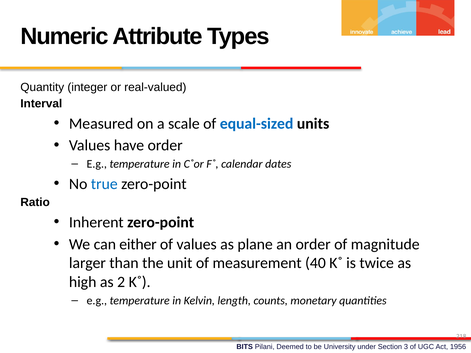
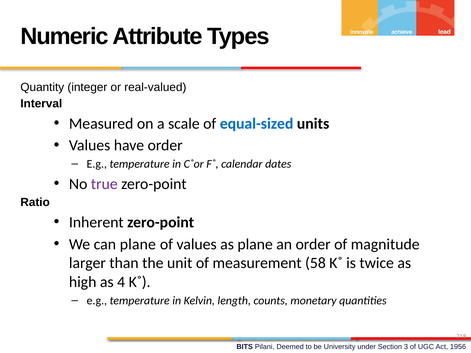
true colour: blue -> purple
can either: either -> plane
40: 40 -> 58
2: 2 -> 4
